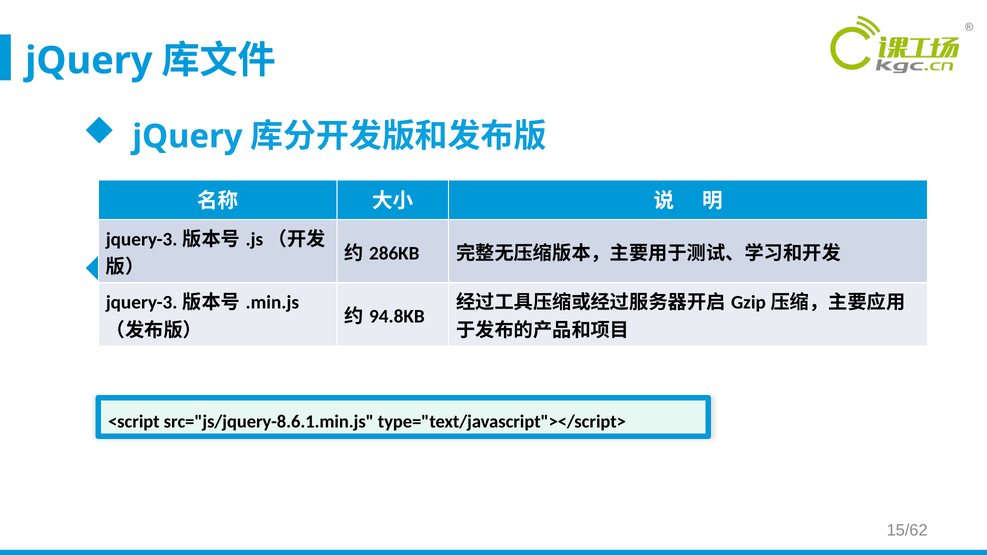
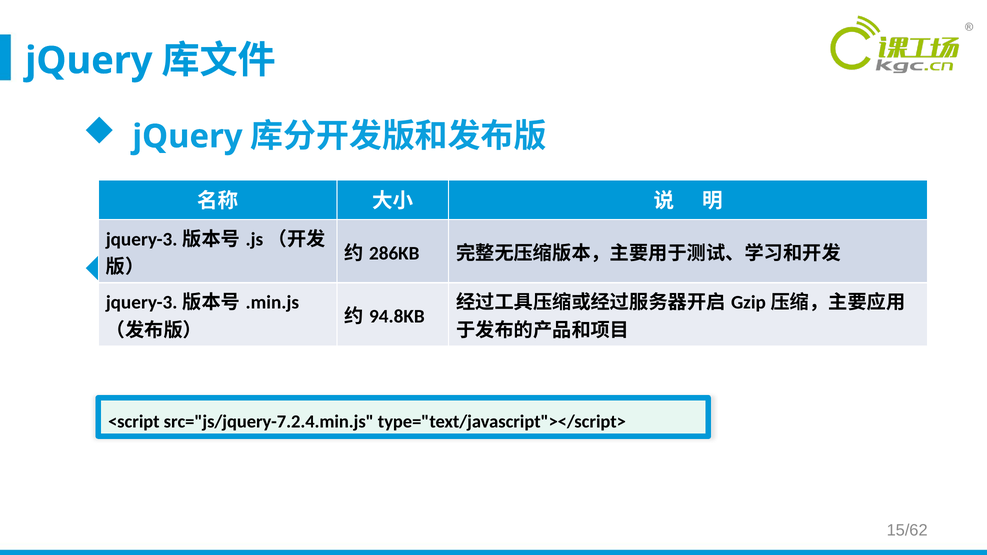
src="js/jquery-8.6.1.min.js: src="js/jquery-8.6.1.min.js -> src="js/jquery-7.2.4.min.js
